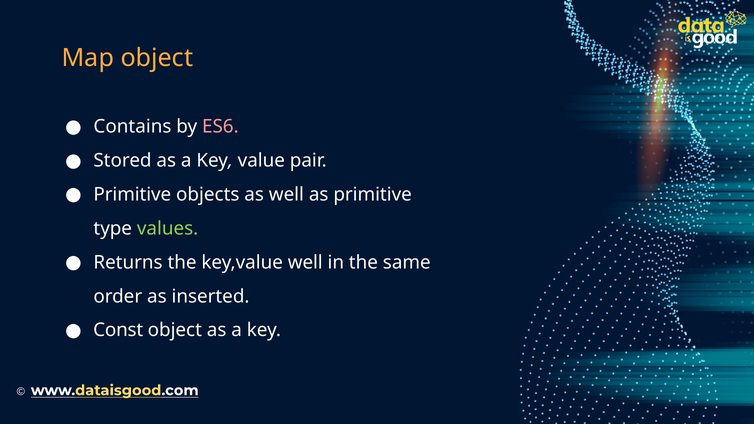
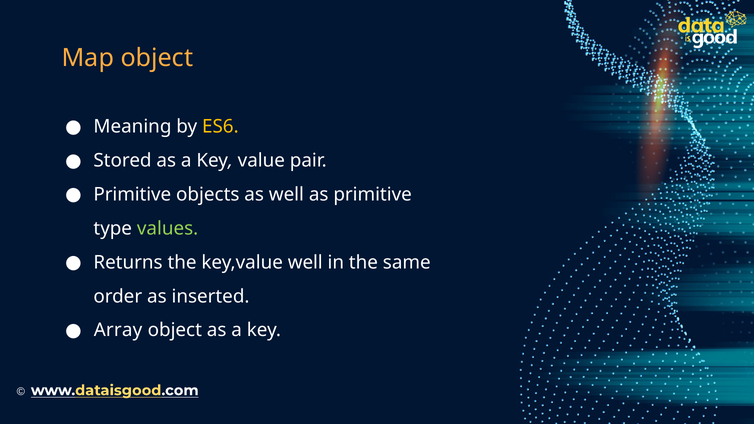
Contains: Contains -> Meaning
ES6 colour: pink -> yellow
Const: Const -> Array
